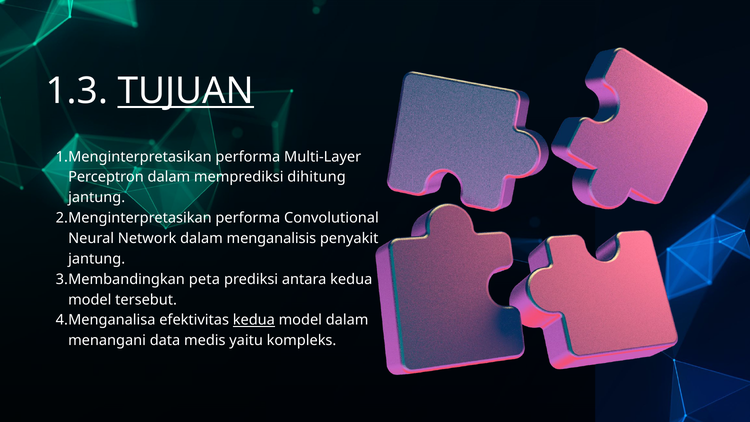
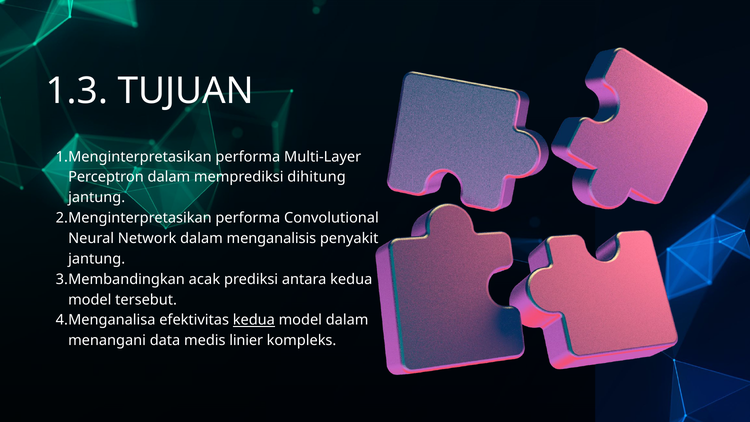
TUJUAN underline: present -> none
peta: peta -> acak
yaitu: yaitu -> linier
